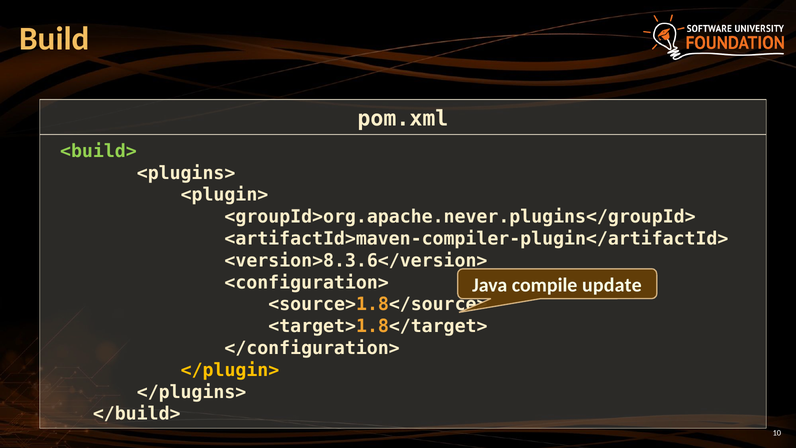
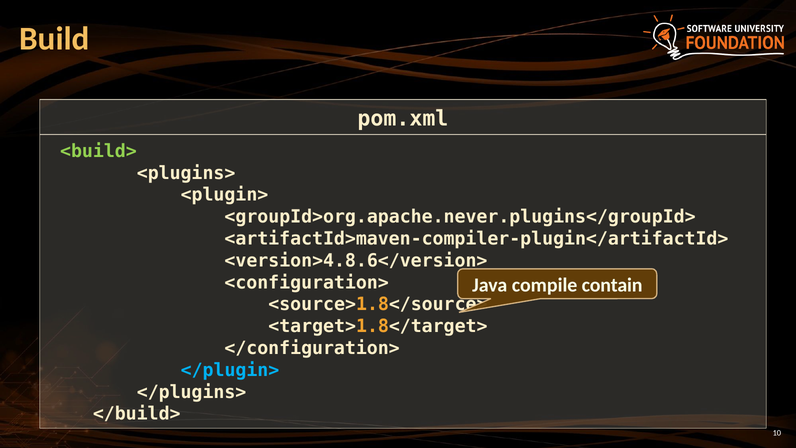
<version>8.3.6</version>: <version>8.3.6</version> -> <version>4.8.6</version>
update: update -> contain
</plugin> colour: yellow -> light blue
